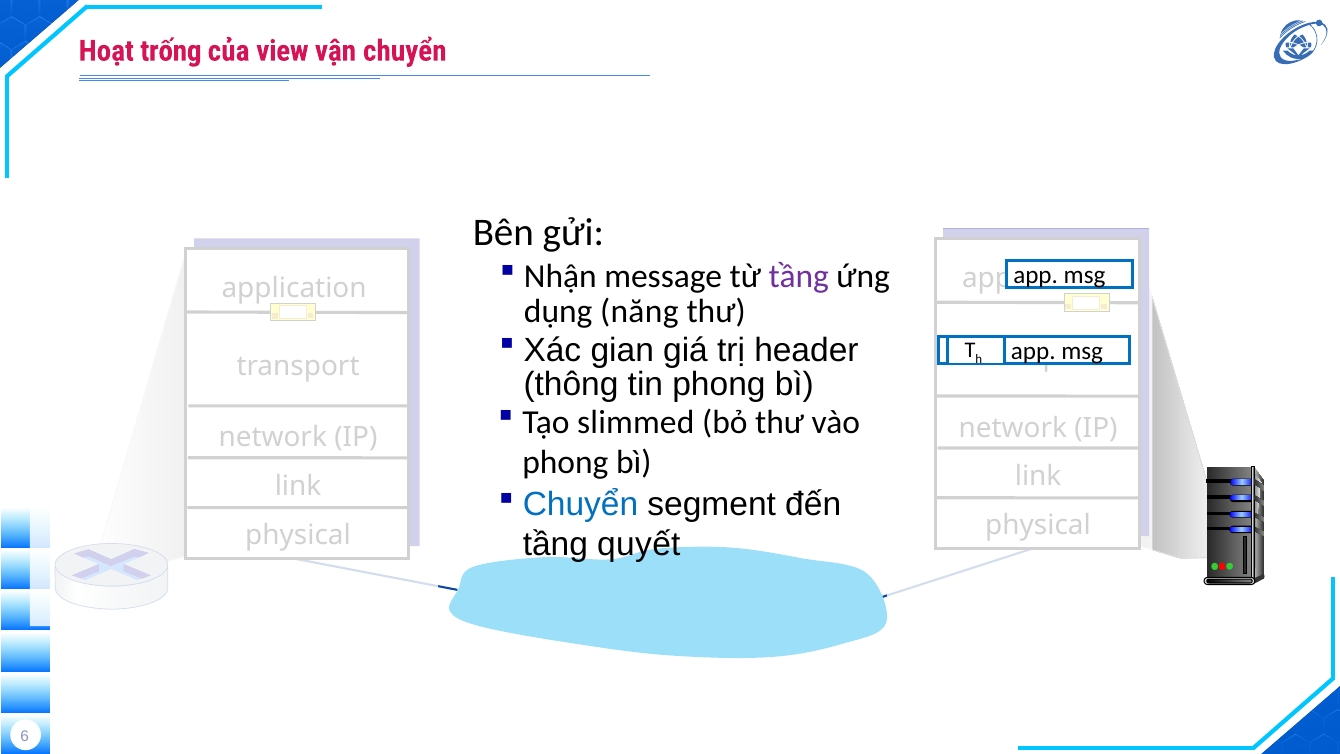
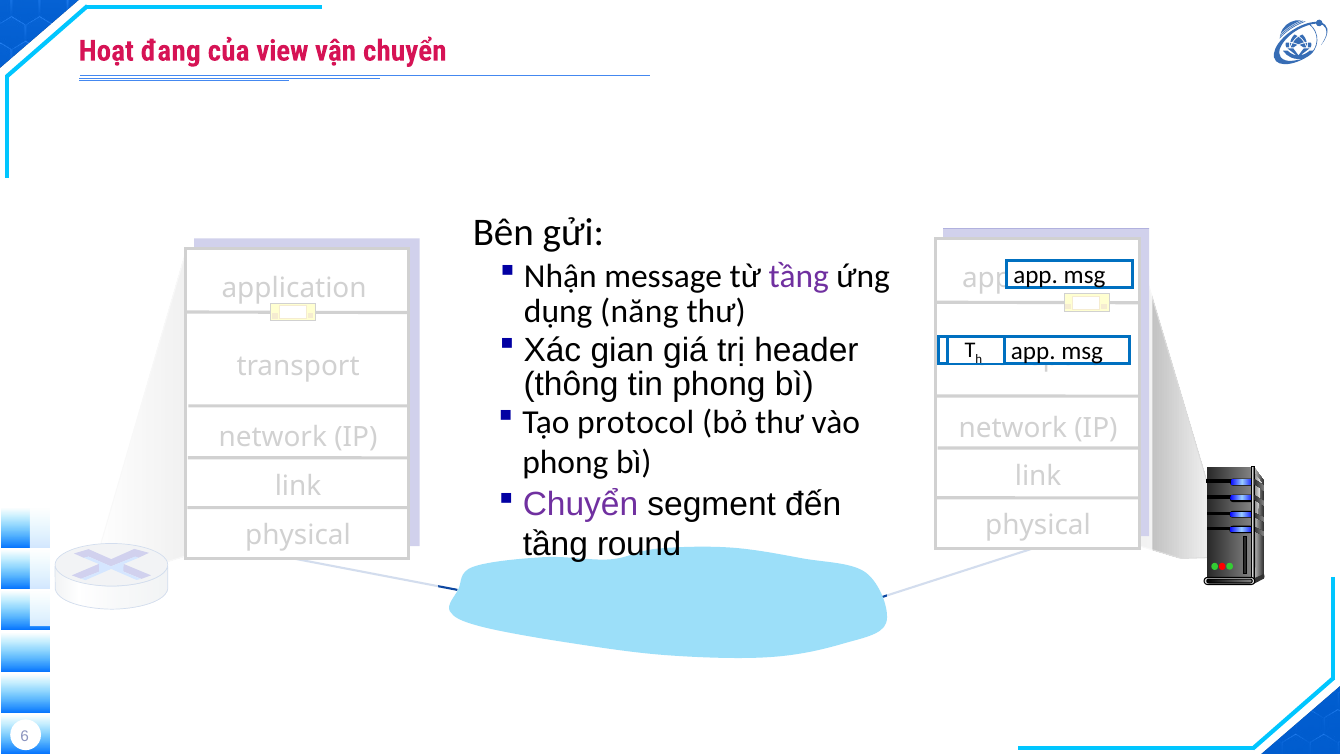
trống: trống -> đang
slimmed: slimmed -> protocol
Chuyển at (581, 504) colour: blue -> purple
quyết: quyết -> round
